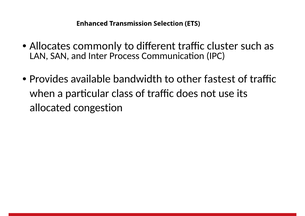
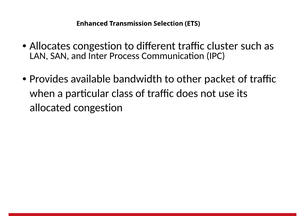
Allocates commonly: commonly -> congestion
fastest: fastest -> packet
